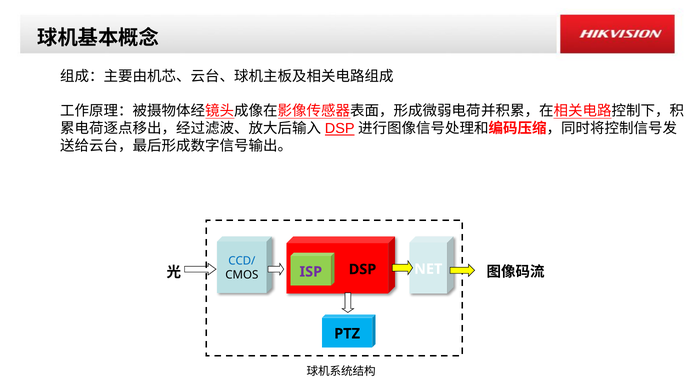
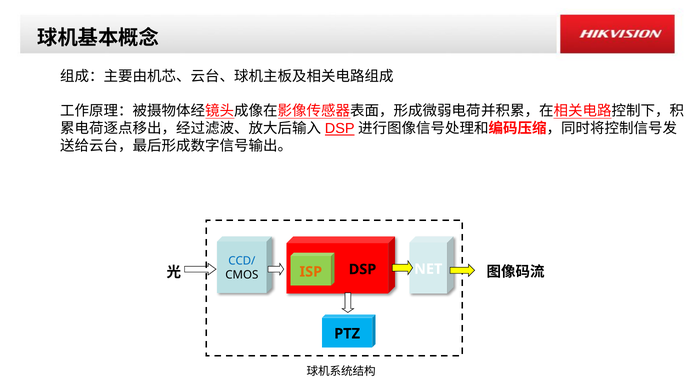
ISP colour: purple -> orange
